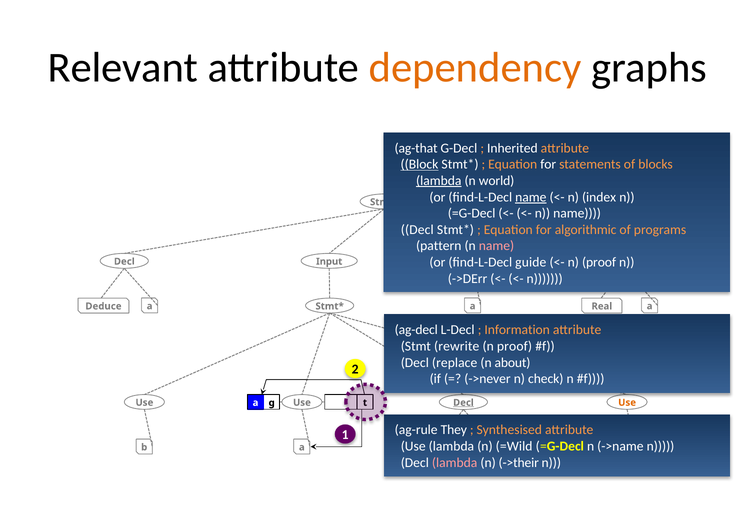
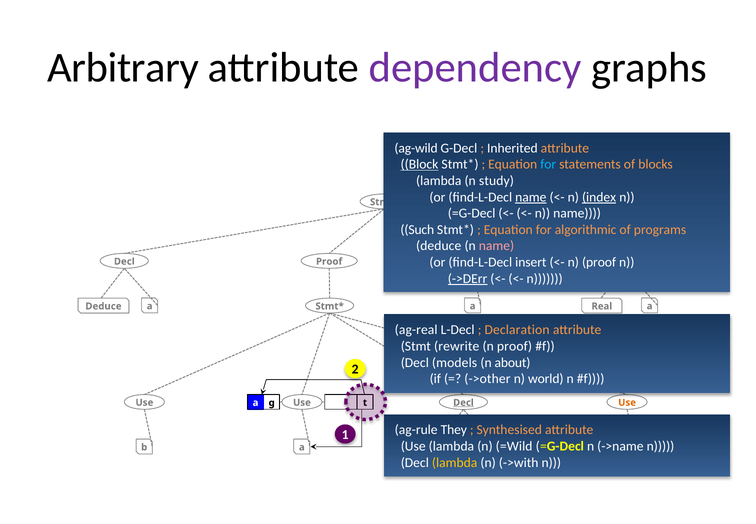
Relevant: Relevant -> Arbitrary
dependency colour: orange -> purple
ag-that: ag-that -> ag-wild
for at (548, 164) colour: white -> light blue
lambda at (439, 181) underline: present -> none
world: world -> study
index underline: none -> present
Decl at (417, 229): Decl -> Such
pattern at (439, 246): pattern -> deduce
guide: guide -> insert
Input at (329, 261): Input -> Proof
->DErr underline: none -> present
ag-decl: ag-decl -> ag-real
Information: Information -> Declaration
replace: replace -> models
->never: ->never -> ->other
check: check -> world
lambda at (455, 462) colour: pink -> yellow
->their: ->their -> ->with
